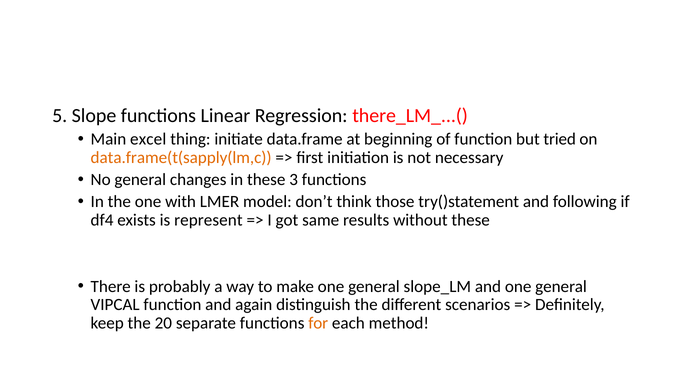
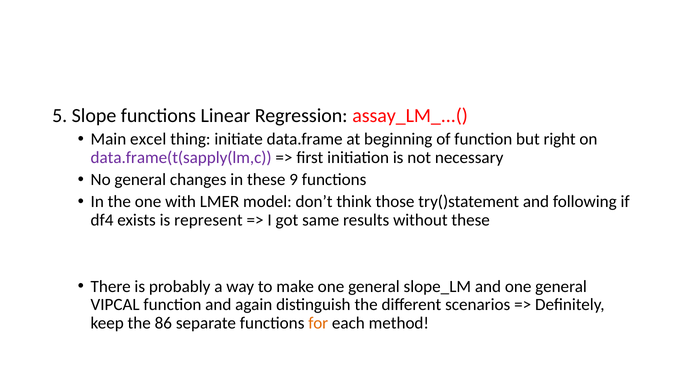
there_LM_...(: there_LM_...( -> assay_LM_...(
tried: tried -> right
data.frame(t(sapply(lm,c colour: orange -> purple
3: 3 -> 9
20: 20 -> 86
